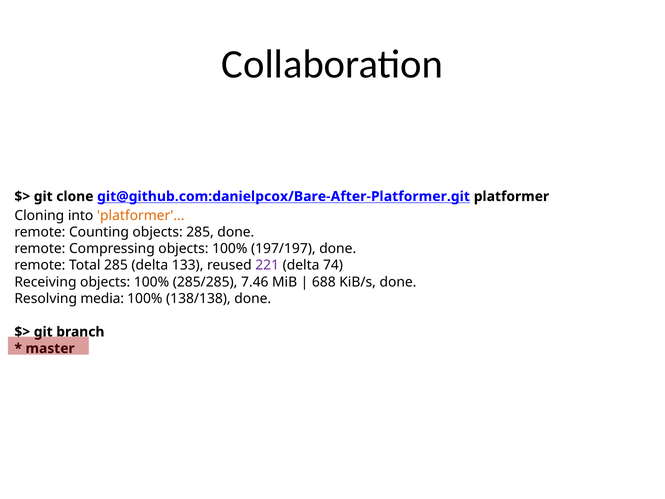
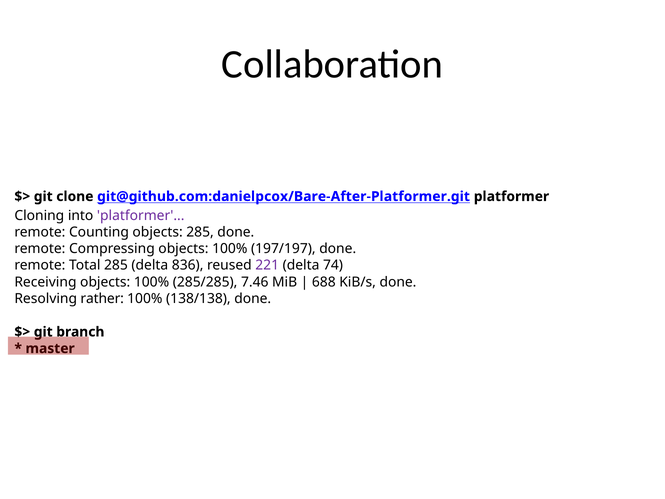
platformer at (141, 215) colour: orange -> purple
133: 133 -> 836
media: media -> rather
